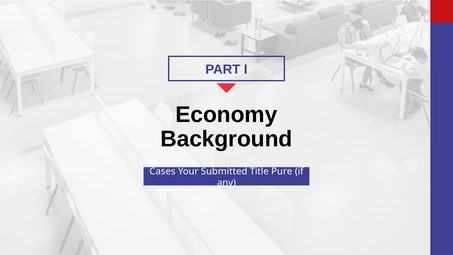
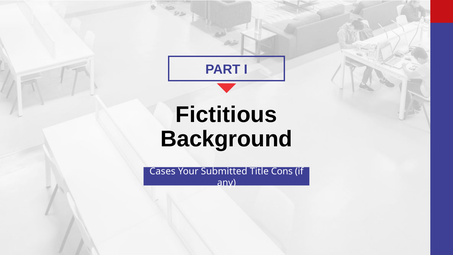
Economy: Economy -> Fictitious
Pure: Pure -> Cons
